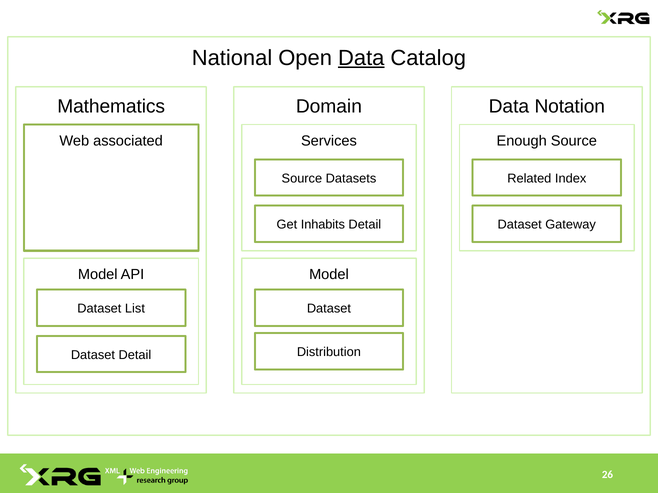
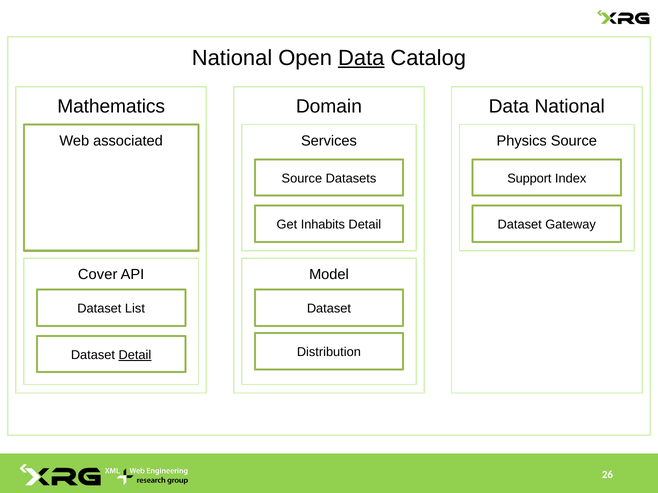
Data Notation: Notation -> National
Enough: Enough -> Physics
Related: Related -> Support
Model at (98, 275): Model -> Cover
Detail at (135, 355) underline: none -> present
